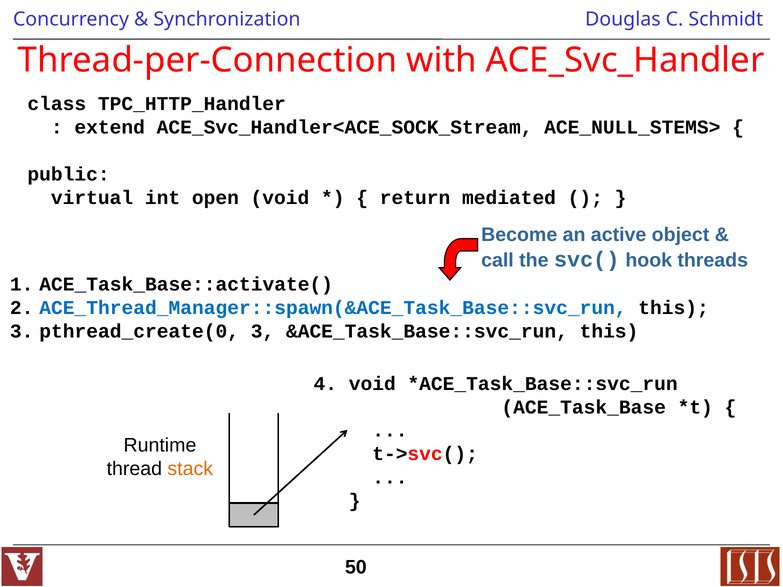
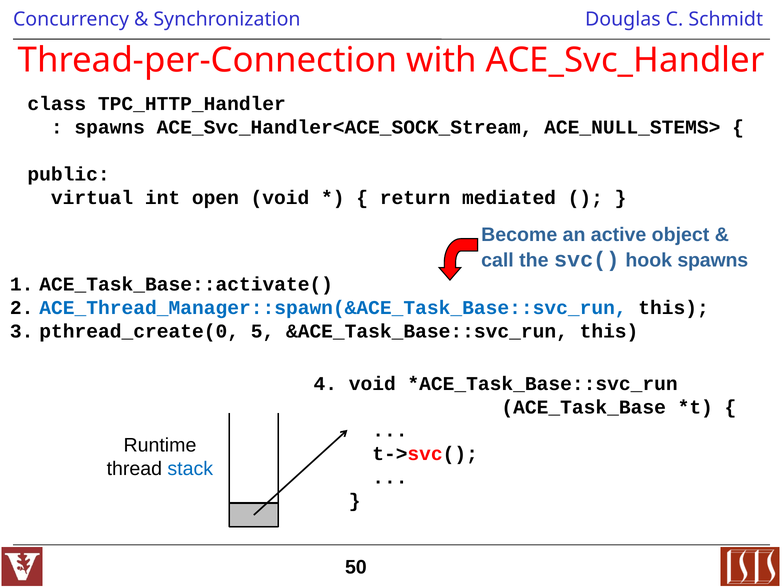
extend at (110, 128): extend -> spawns
hook threads: threads -> spawns
pthread_create(0 3: 3 -> 5
stack colour: orange -> blue
